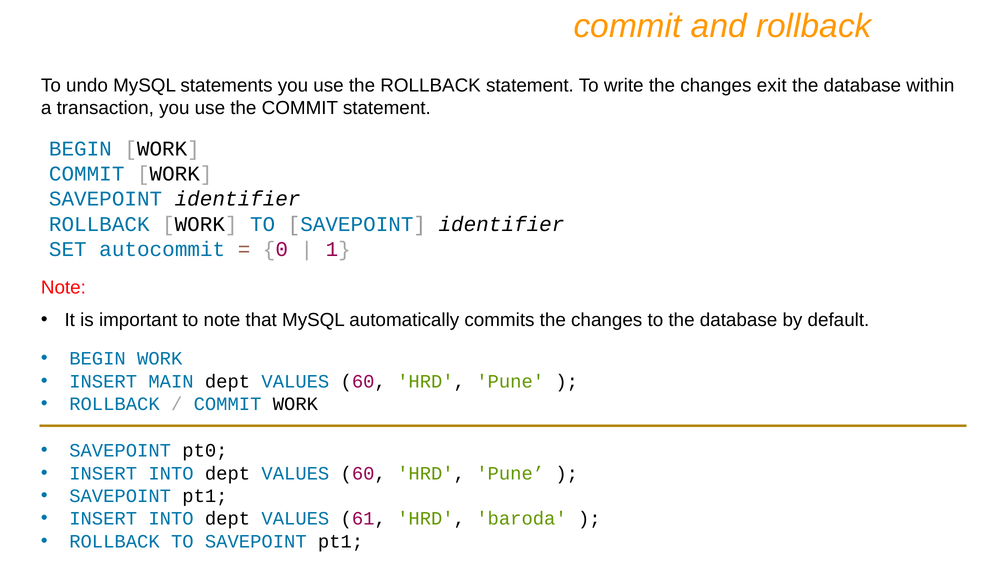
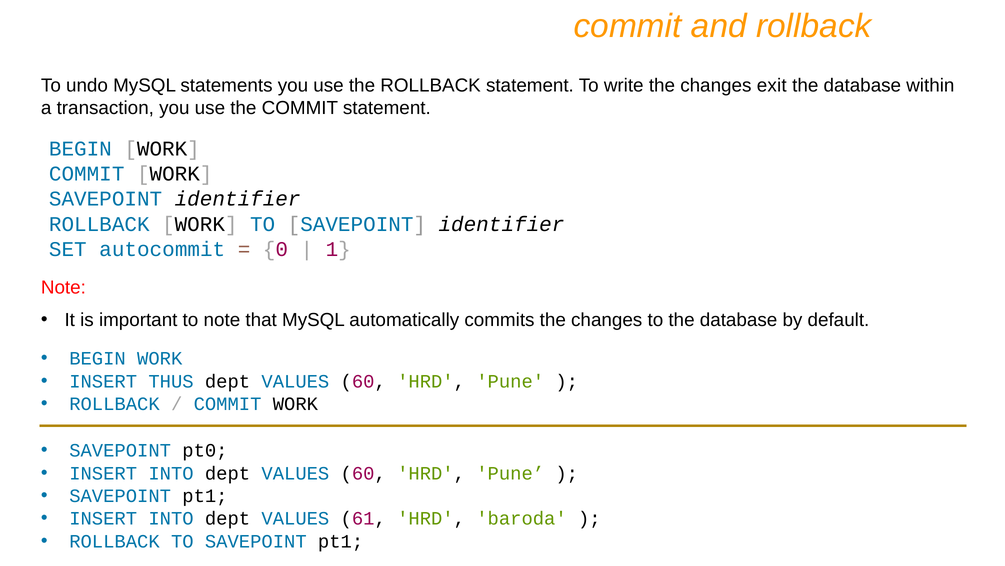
MAIN: MAIN -> THUS
